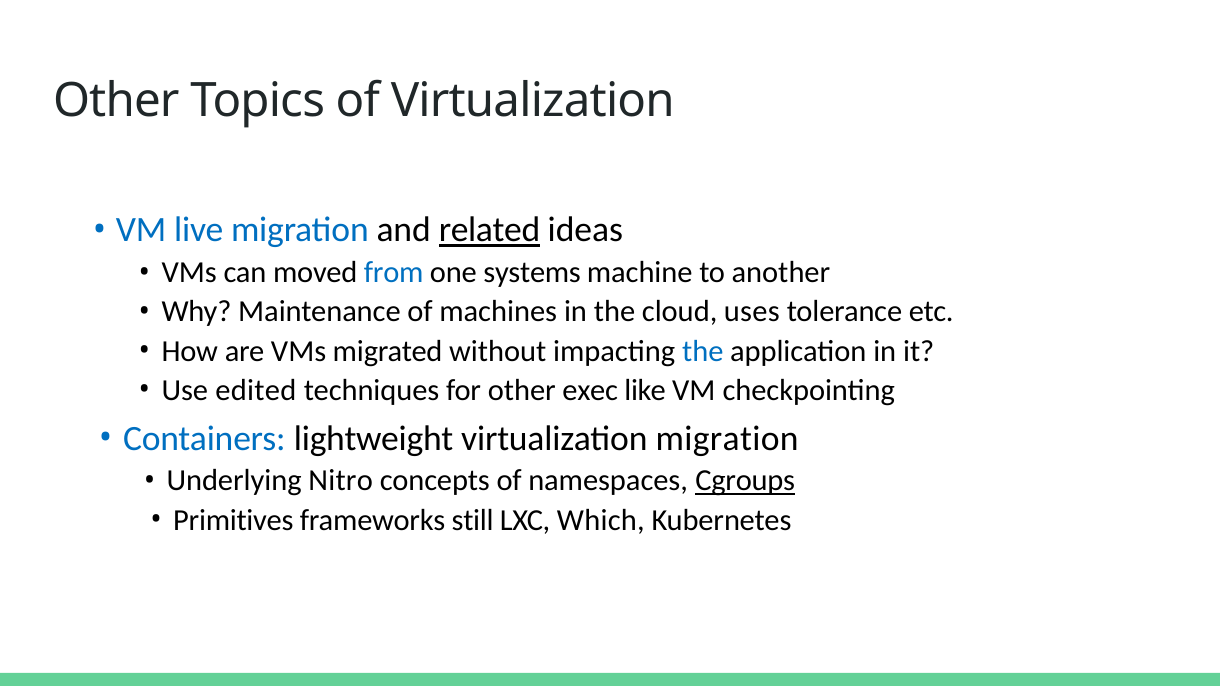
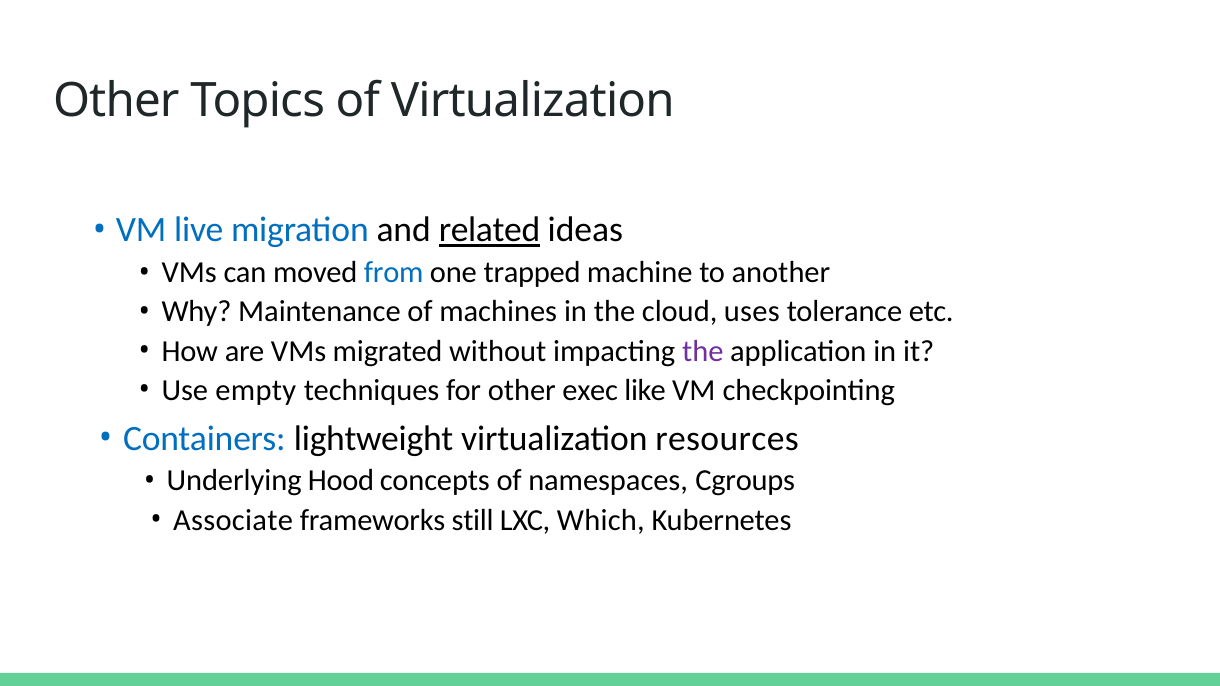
systems: systems -> trapped
the at (703, 351) colour: blue -> purple
edited: edited -> empty
virtualization migration: migration -> resources
Nitro: Nitro -> Hood
Cgroups underline: present -> none
Primitives: Primitives -> Associate
